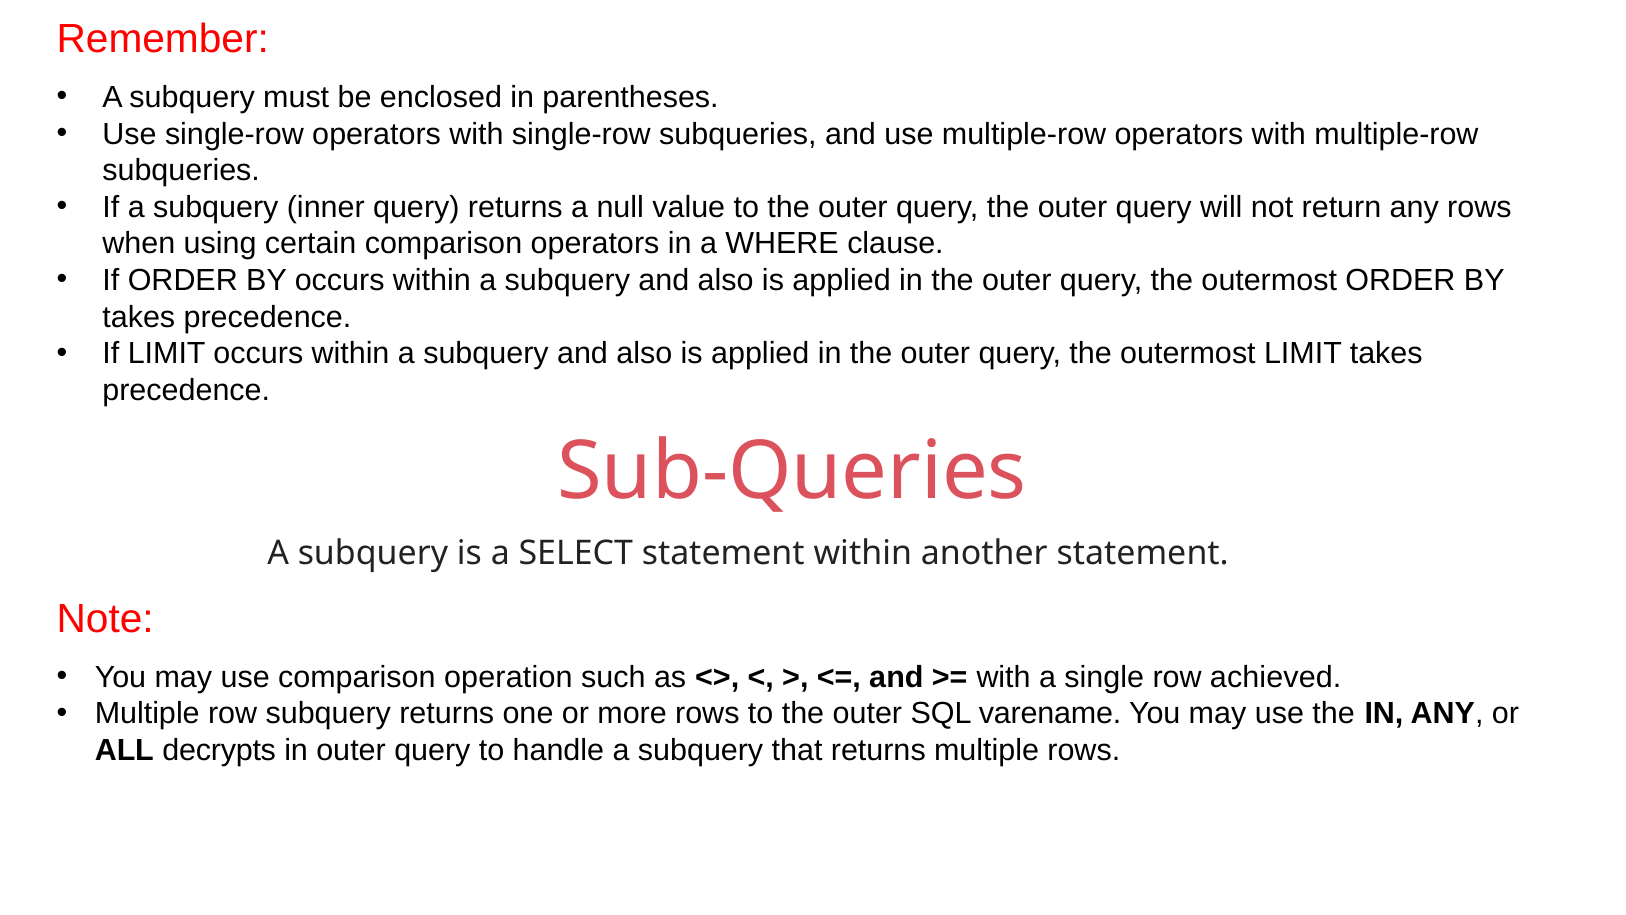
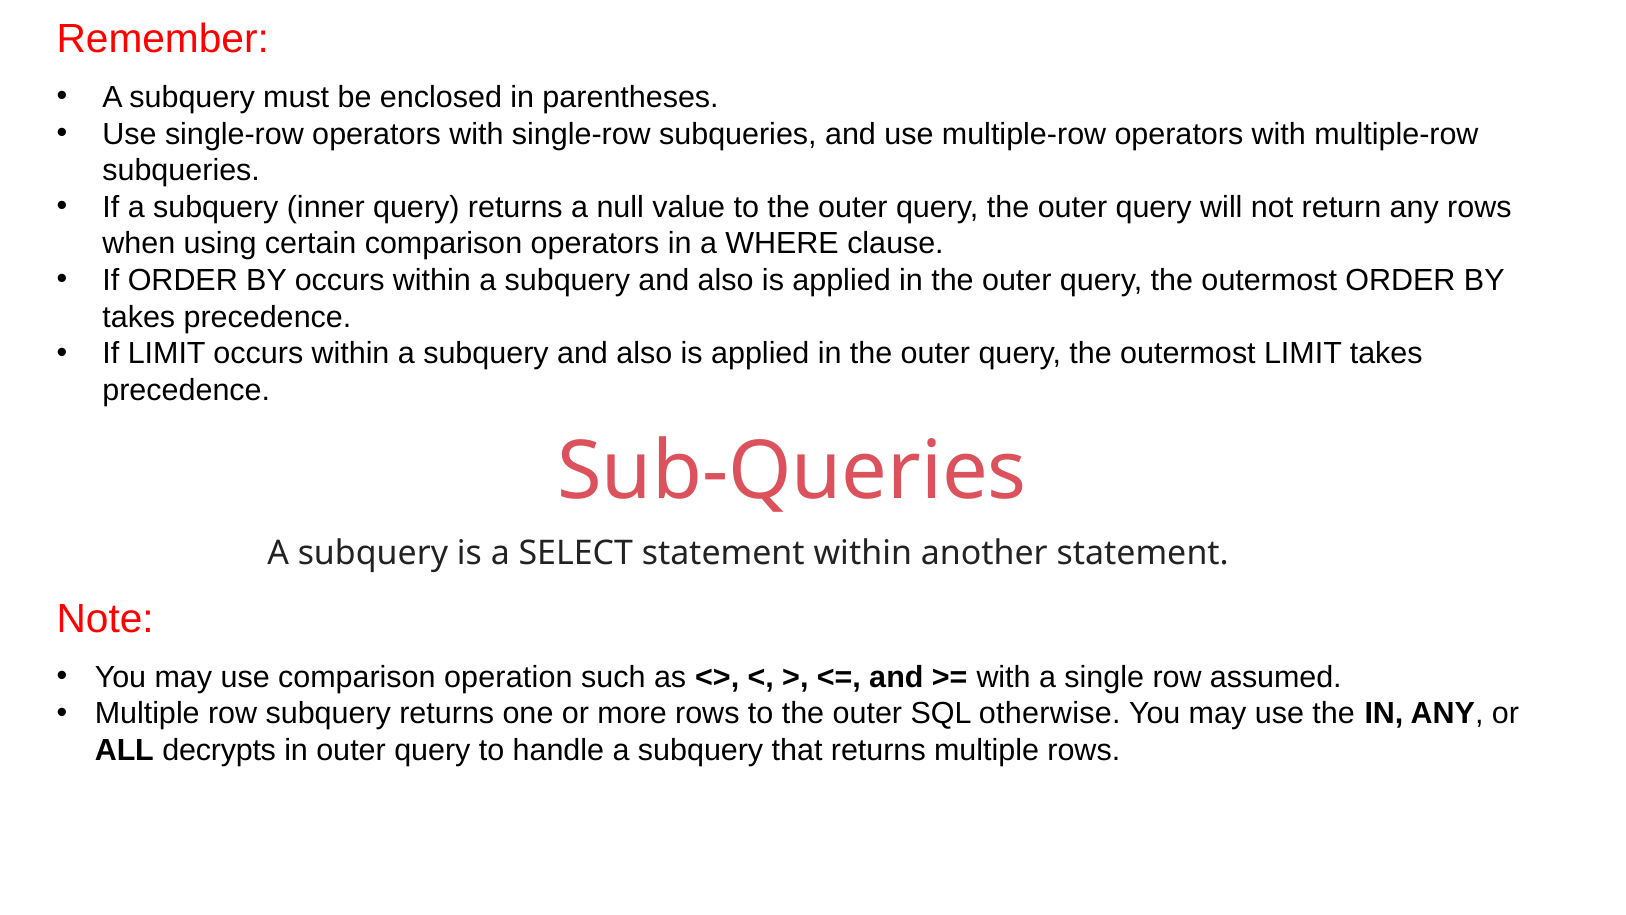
achieved: achieved -> assumed
varename: varename -> otherwise
